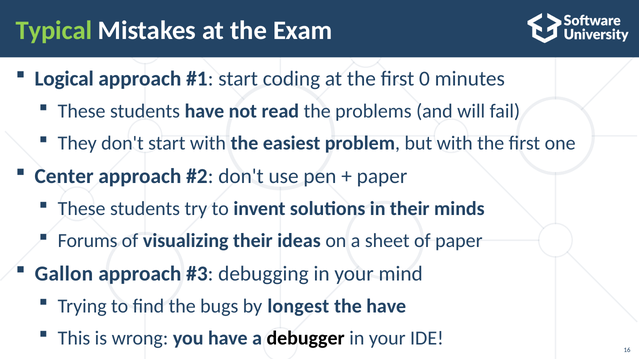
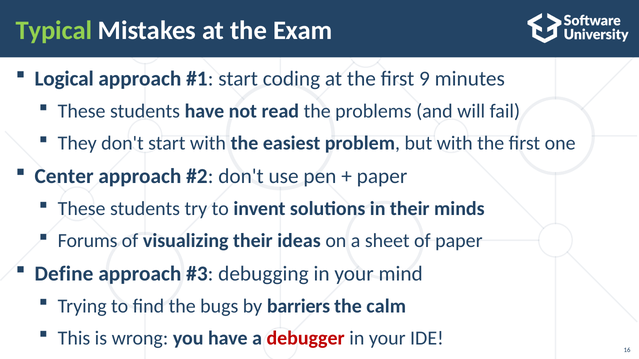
0: 0 -> 9
Gallon: Gallon -> Define
longest: longest -> barriers
the have: have -> calm
debugger colour: black -> red
